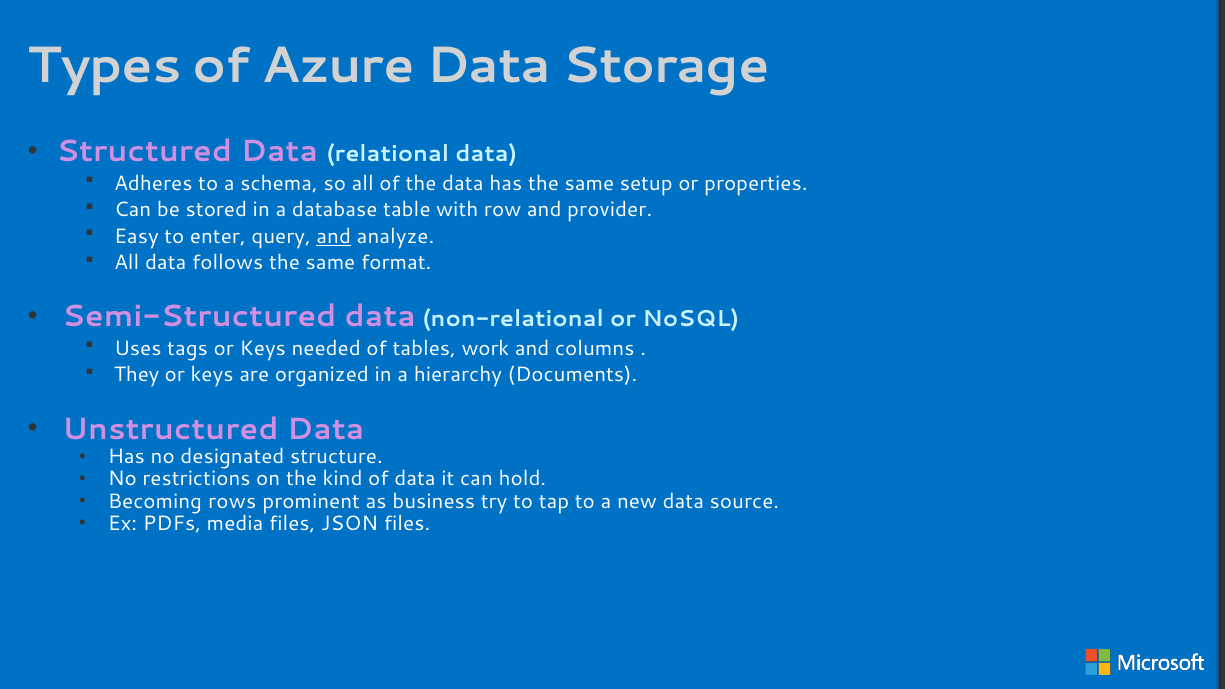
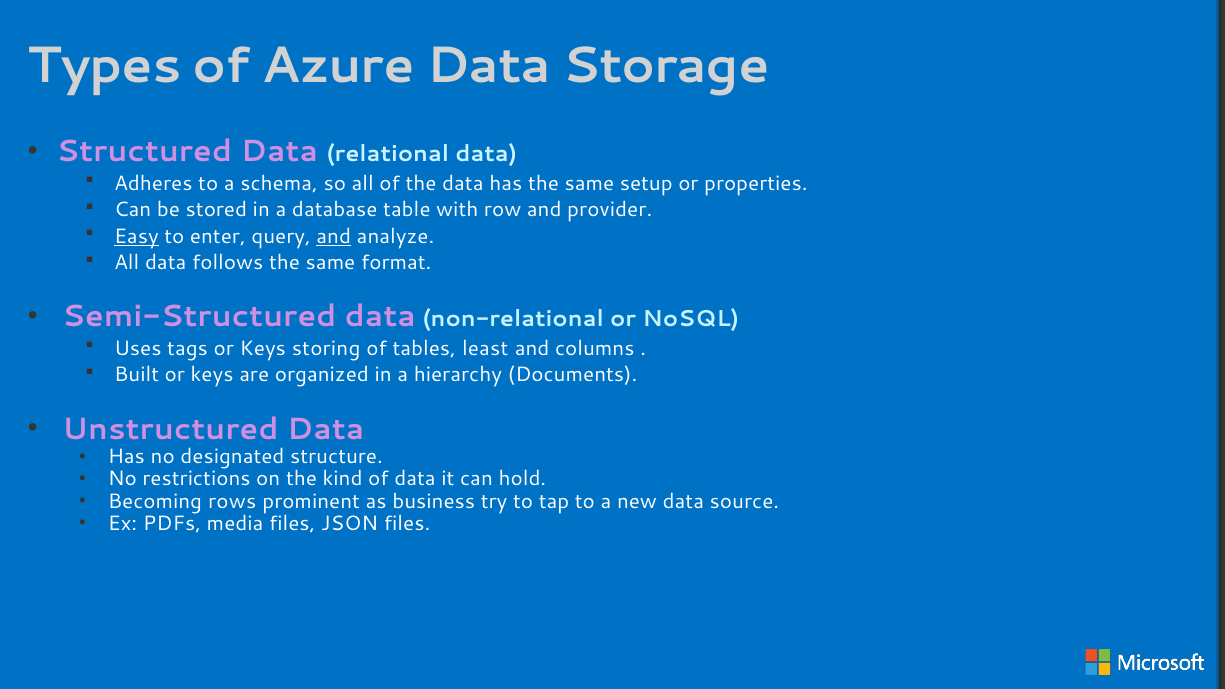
Easy underline: none -> present
needed: needed -> storing
work: work -> least
They: They -> Built
